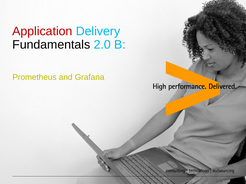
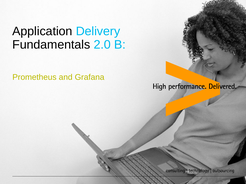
Application colour: red -> black
